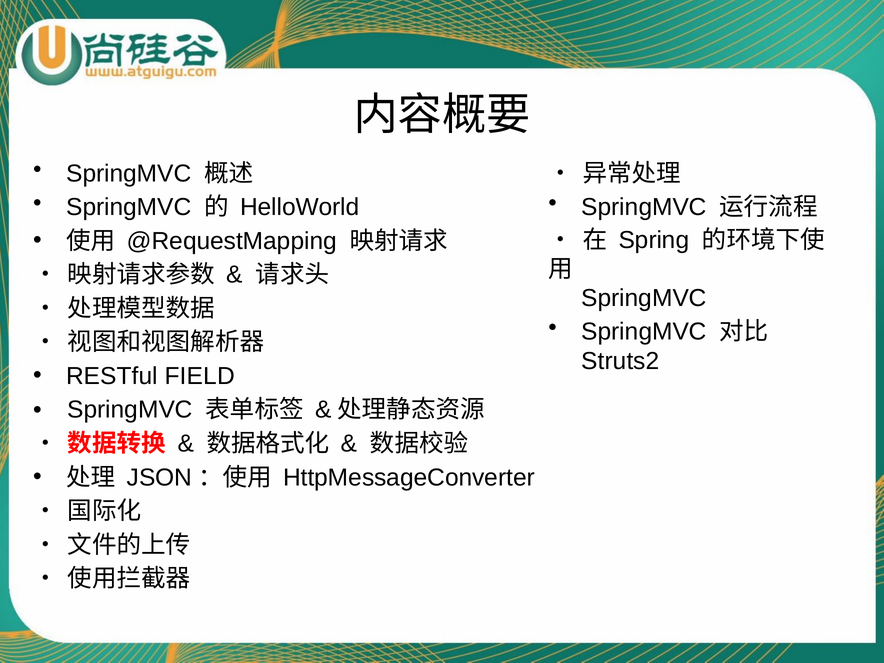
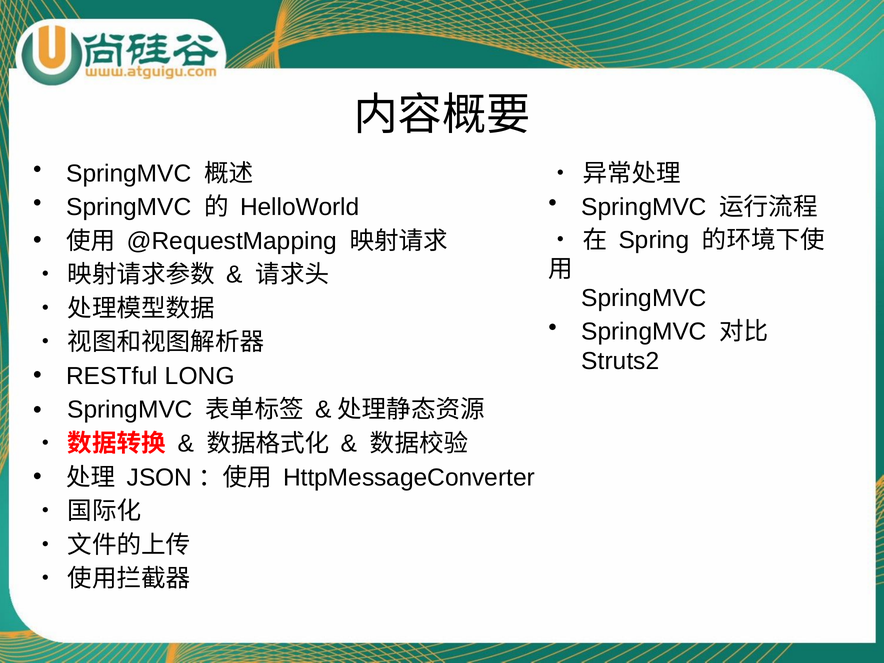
FIELD: FIELD -> LONG
